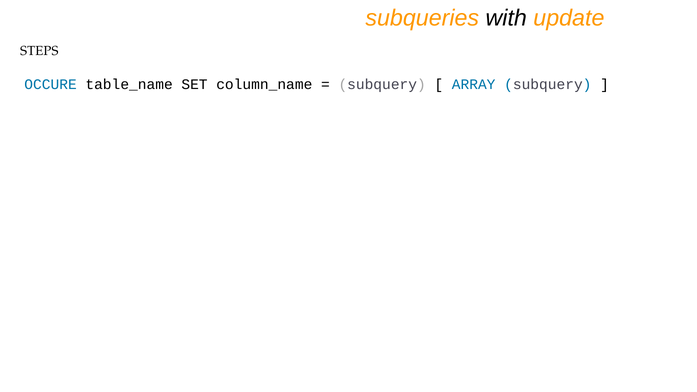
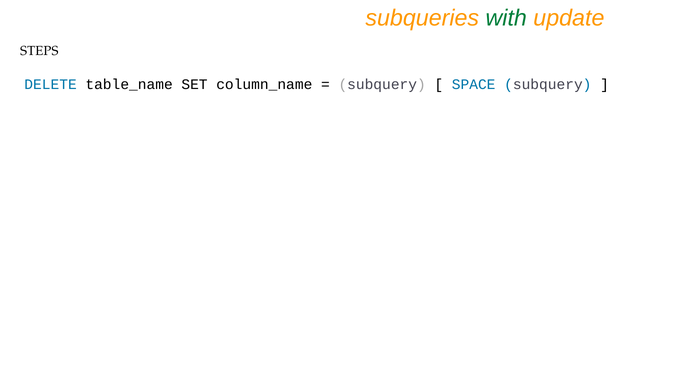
with colour: black -> green
OCCURE: OCCURE -> DELETE
ARRAY: ARRAY -> SPACE
